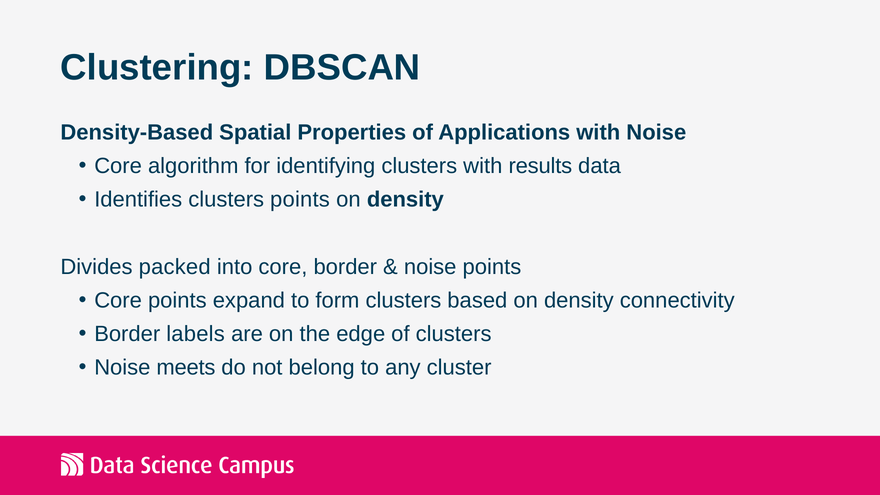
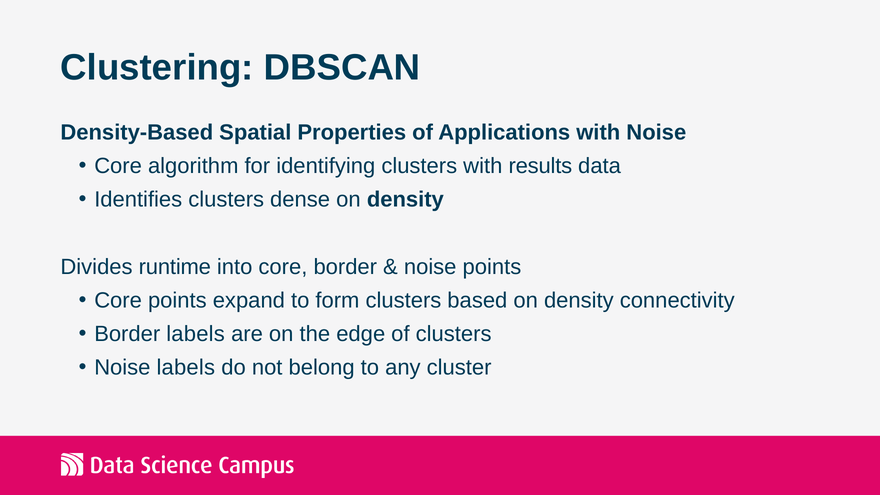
clusters points: points -> dense
packed: packed -> runtime
Noise meets: meets -> labels
